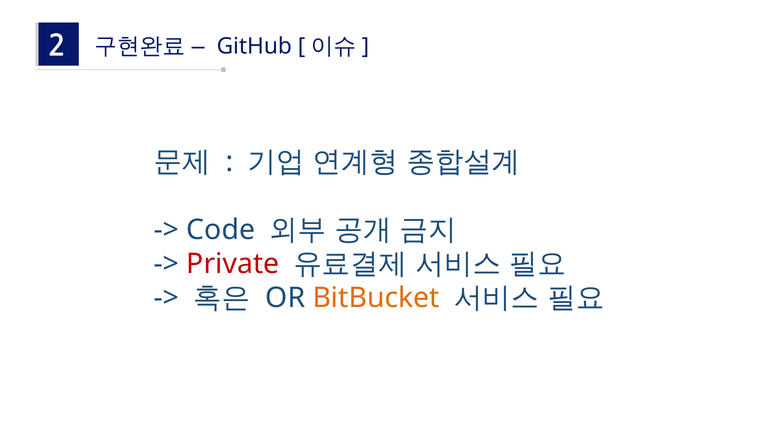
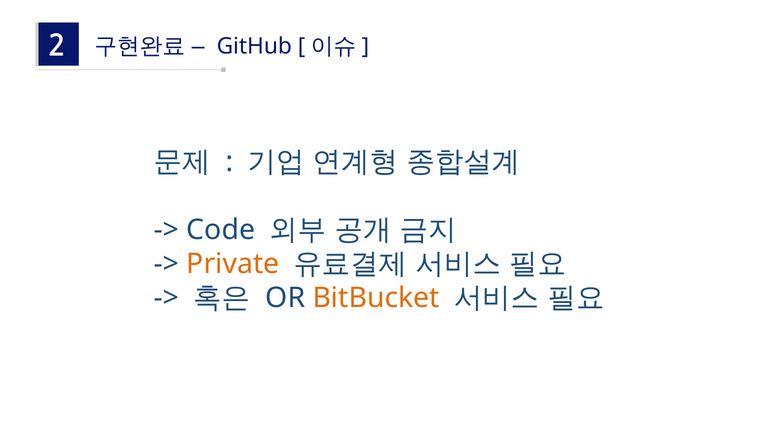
Private colour: red -> orange
